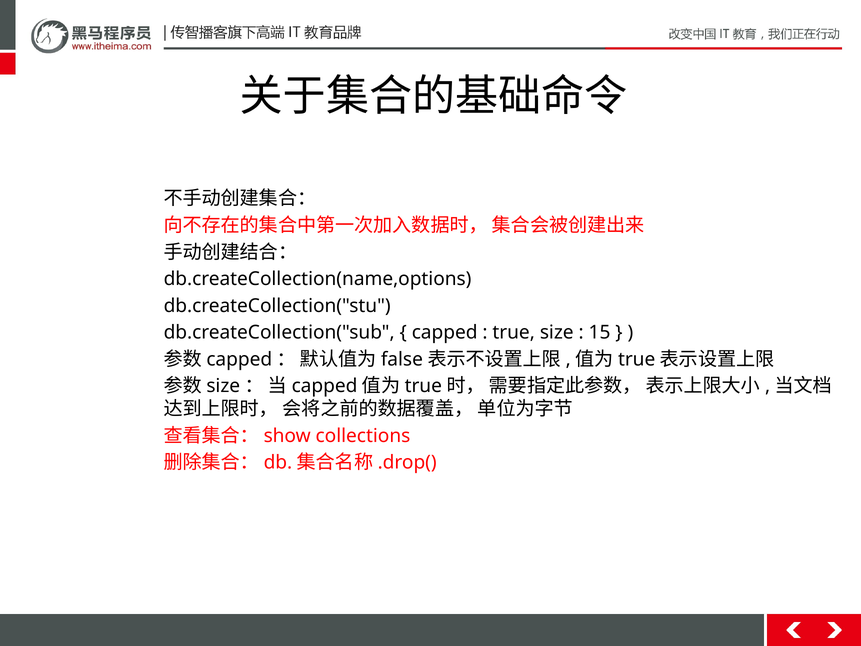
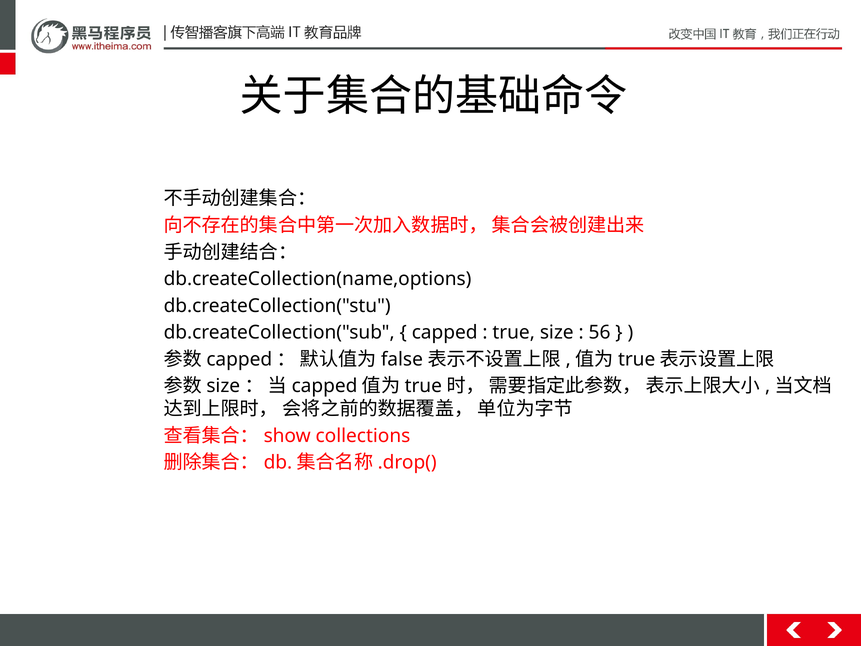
15: 15 -> 56
